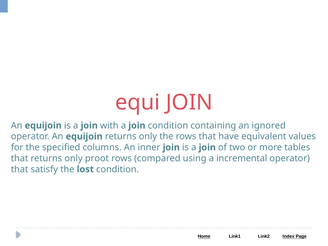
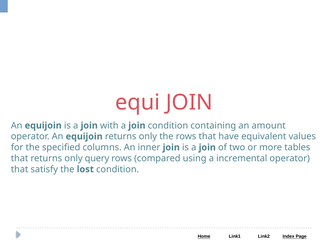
ignored: ignored -> amount
proot: proot -> query
